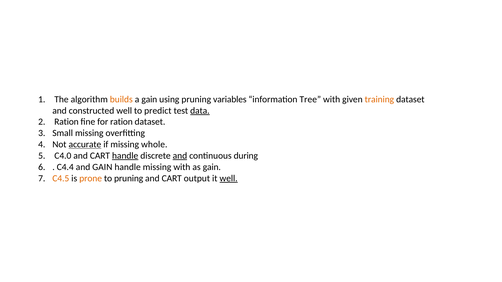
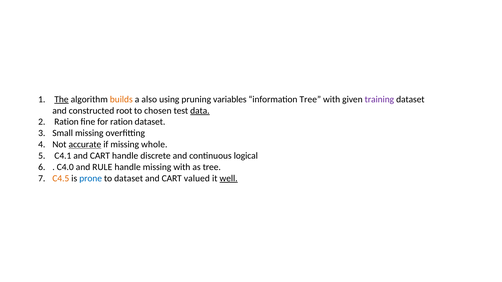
The underline: none -> present
a gain: gain -> also
training colour: orange -> purple
constructed well: well -> root
predict: predict -> chosen
C4.0: C4.0 -> C4.1
handle at (125, 156) underline: present -> none
and at (180, 156) underline: present -> none
during: during -> logical
C4.4: C4.4 -> C4.0
and GAIN: GAIN -> RULE
as gain: gain -> tree
prone colour: orange -> blue
to pruning: pruning -> dataset
output: output -> valued
